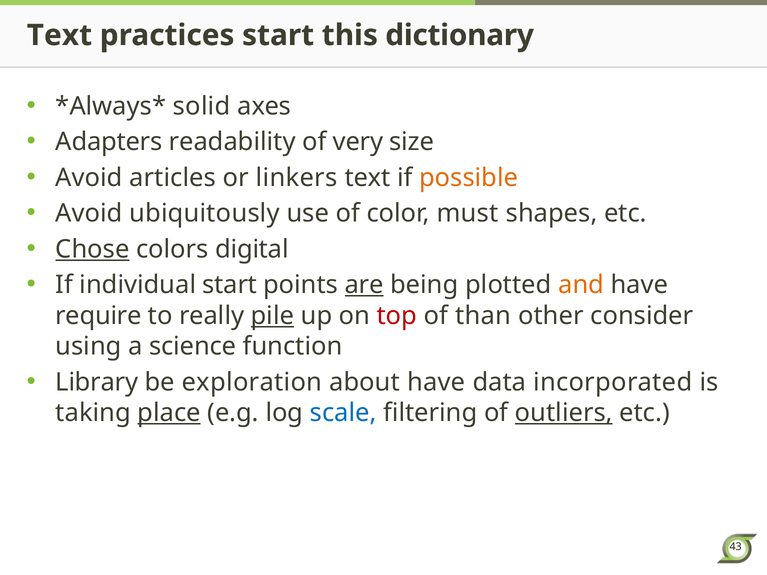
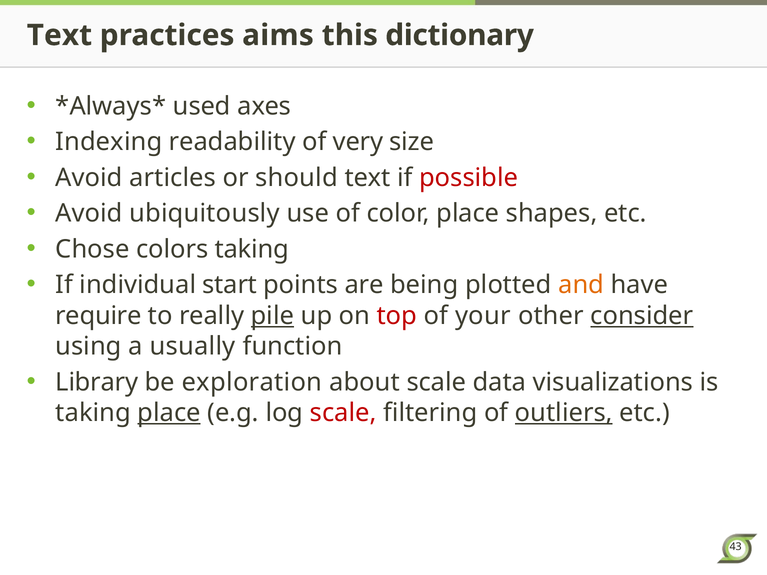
practices start: start -> aims
solid: solid -> used
Adapters: Adapters -> Indexing
linkers: linkers -> should
possible colour: orange -> red
color must: must -> place
Chose underline: present -> none
colors digital: digital -> taking
are underline: present -> none
than: than -> your
consider underline: none -> present
science: science -> usually
about have: have -> scale
incorporated: incorporated -> visualizations
scale at (343, 413) colour: blue -> red
